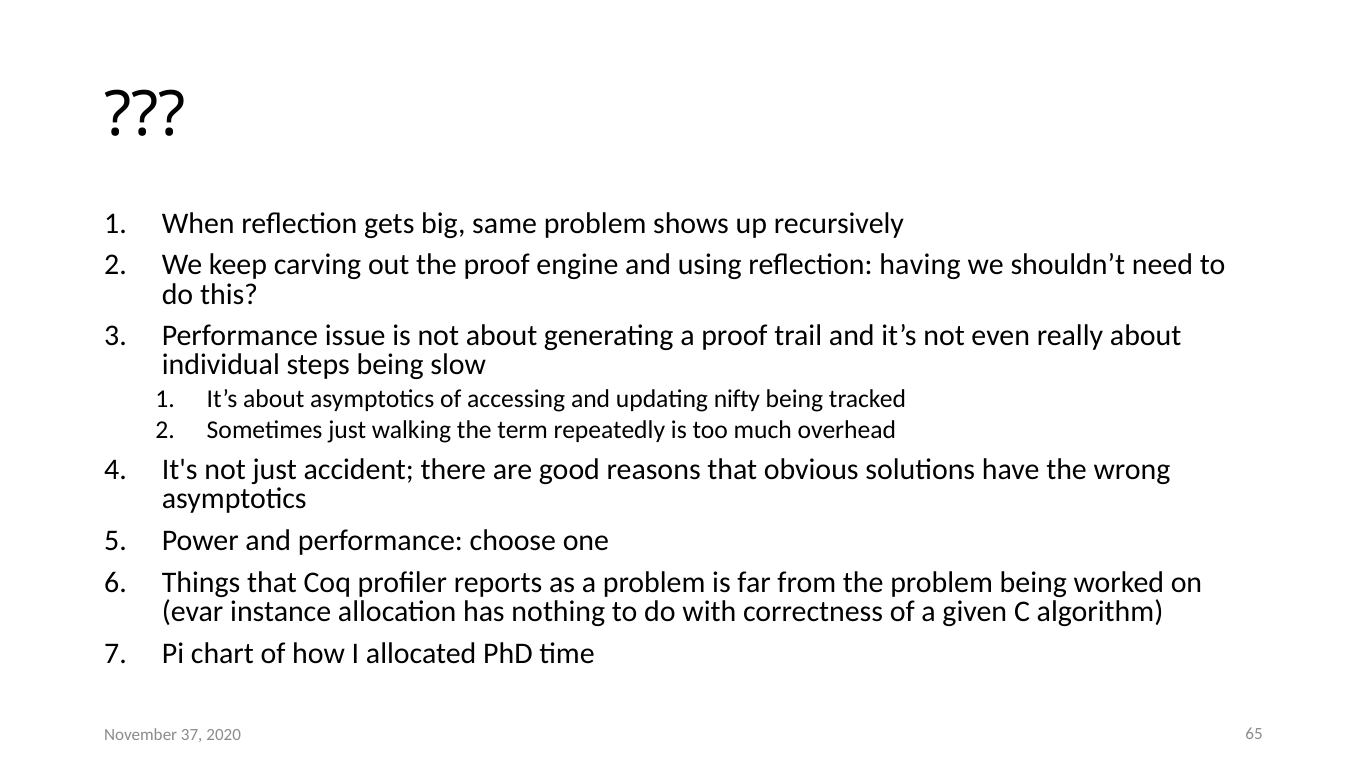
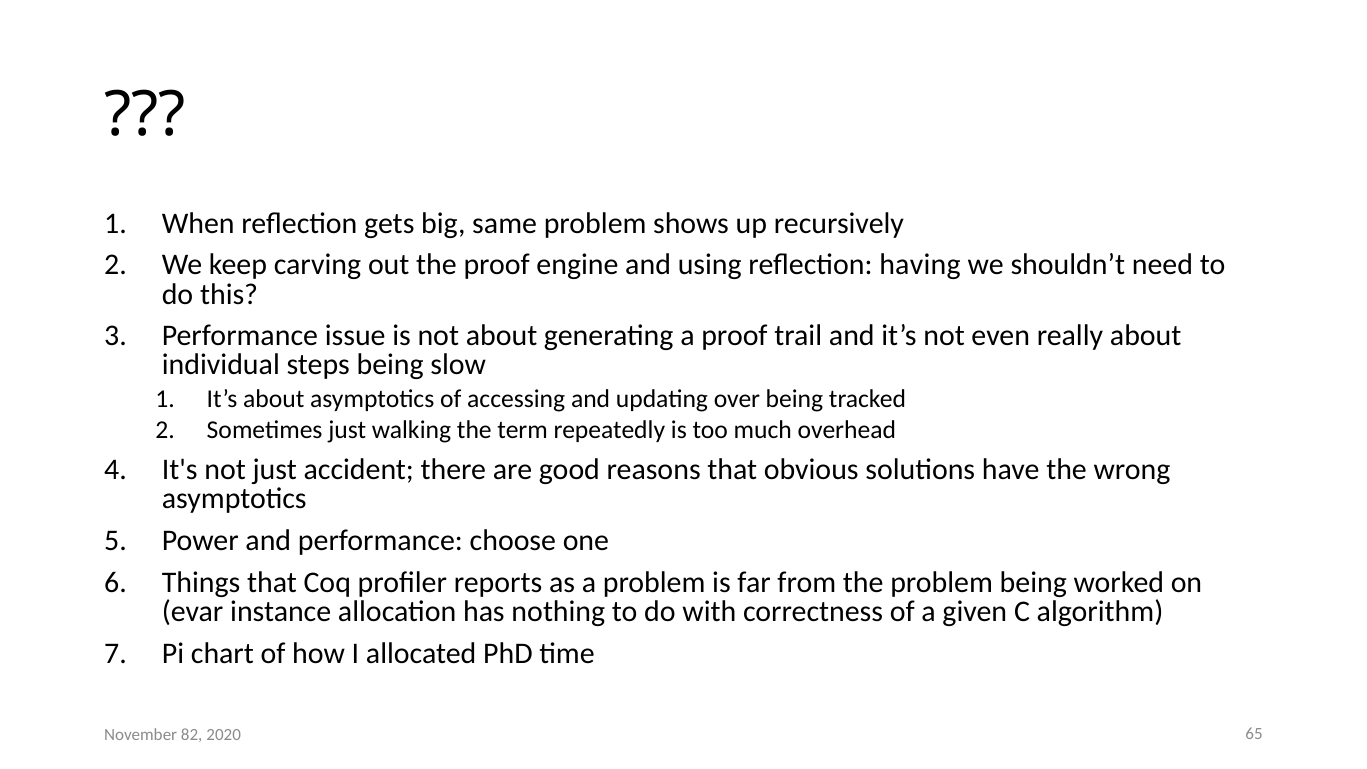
nifty: nifty -> over
37: 37 -> 82
